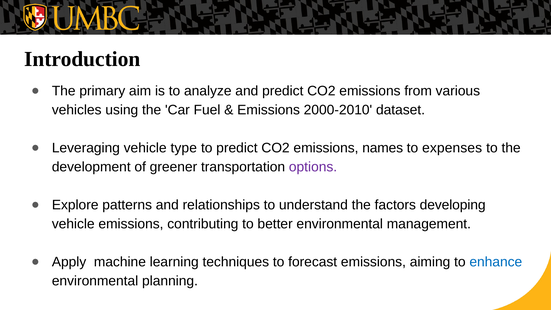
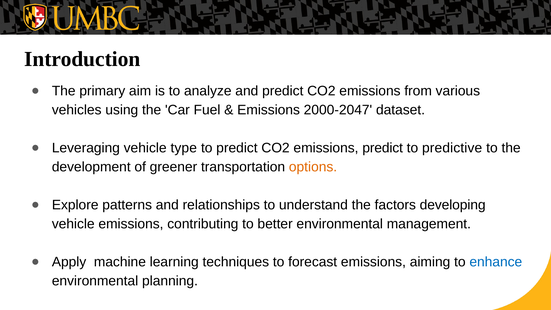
2000-2010: 2000-2010 -> 2000-2047
emissions names: names -> predict
expenses: expenses -> predictive
options colour: purple -> orange
